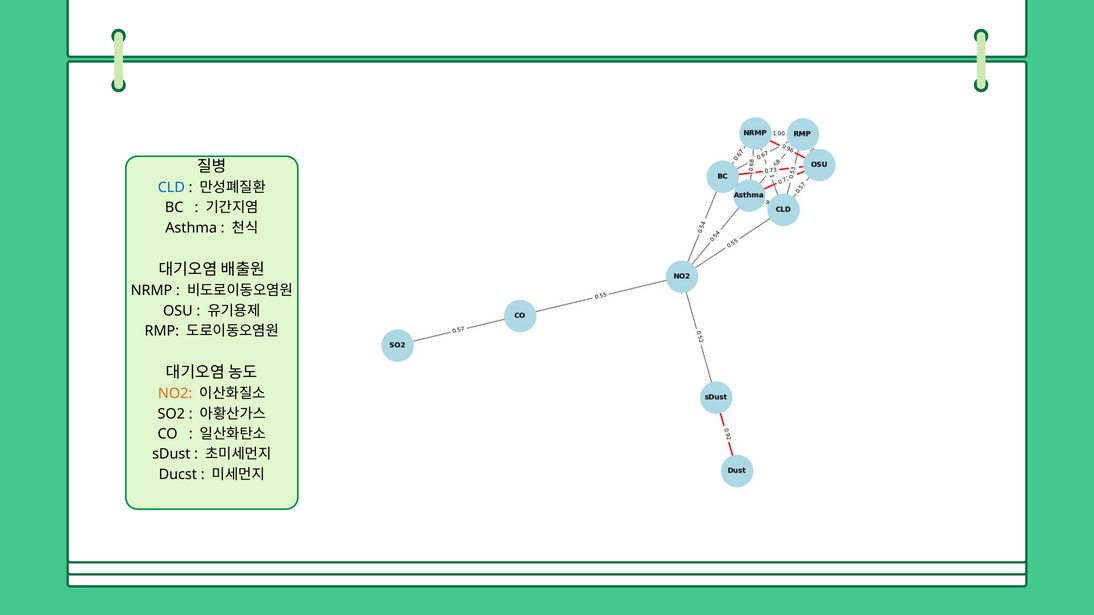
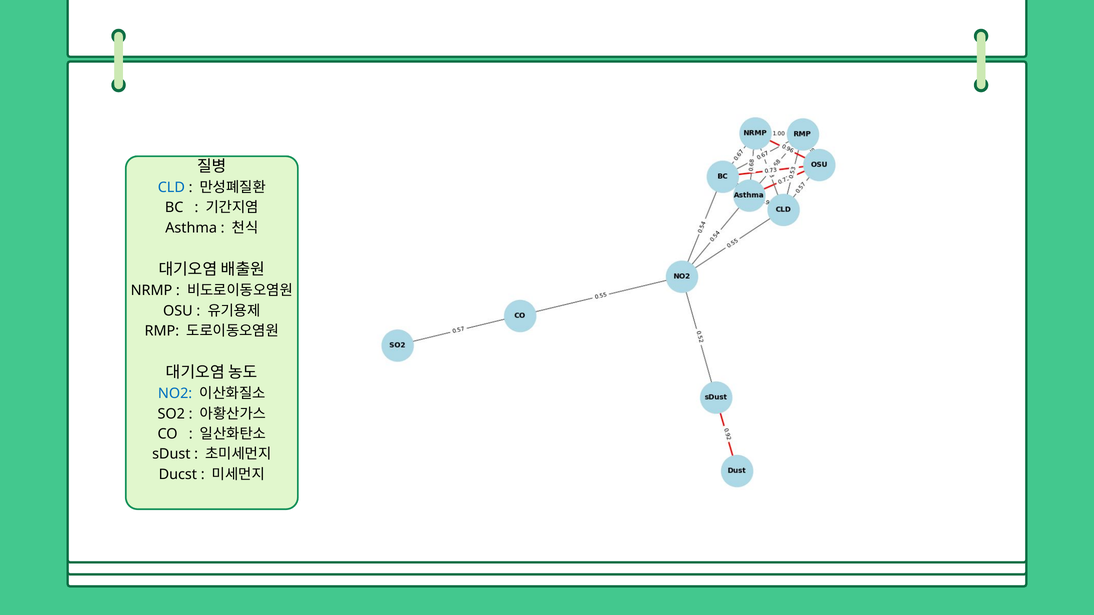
NO2 colour: orange -> blue
